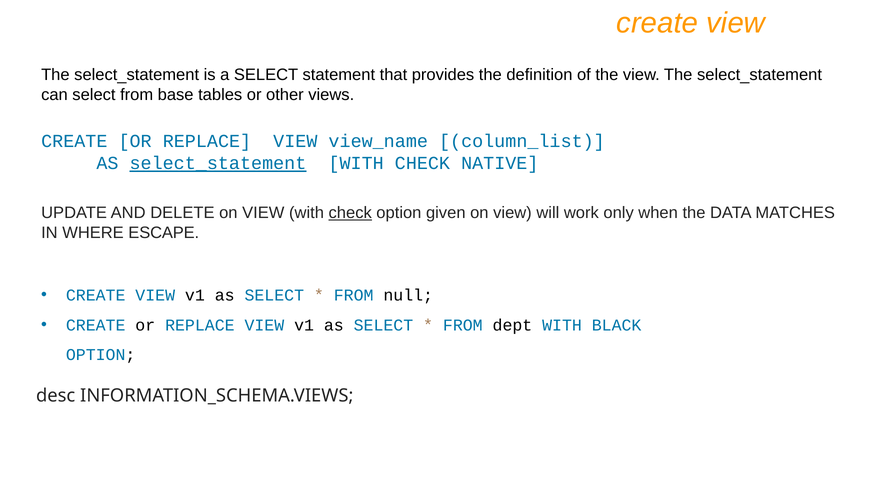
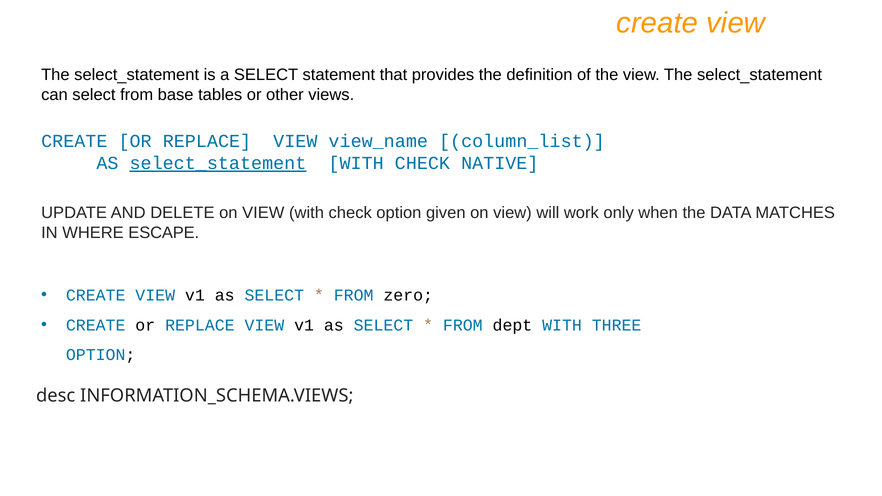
check at (350, 213) underline: present -> none
null: null -> zero
BLACK: BLACK -> THREE
